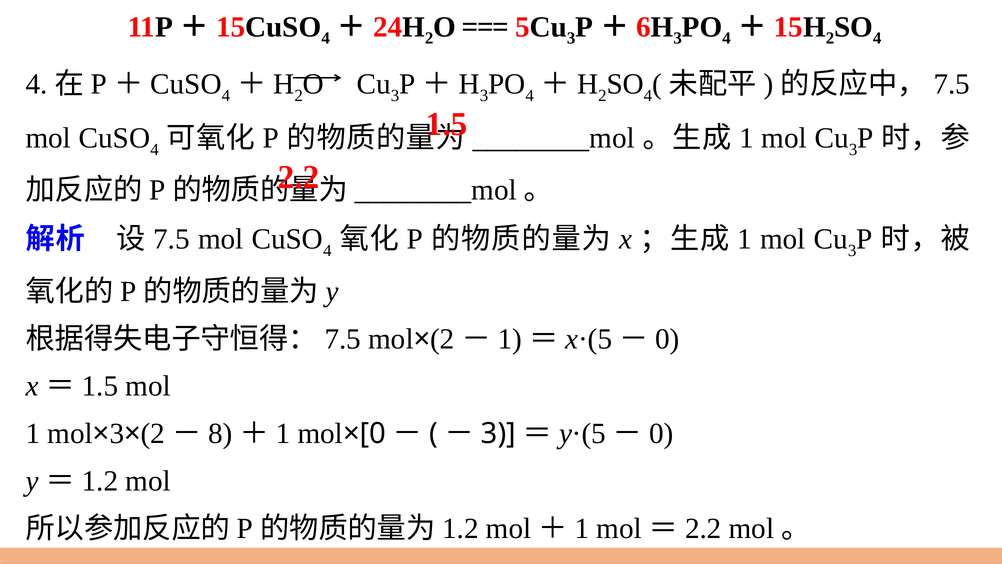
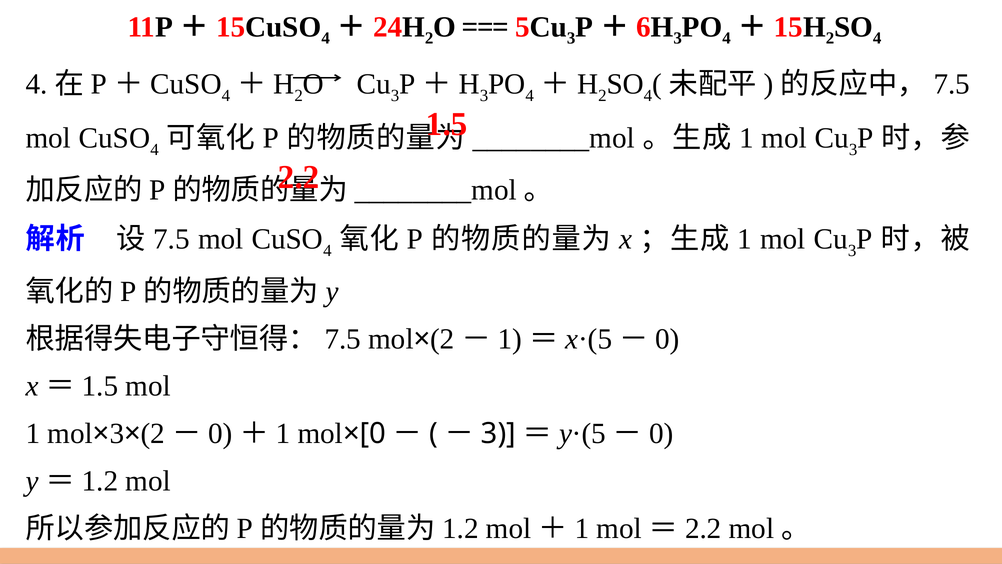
8 at (220, 434): 8 -> 0
